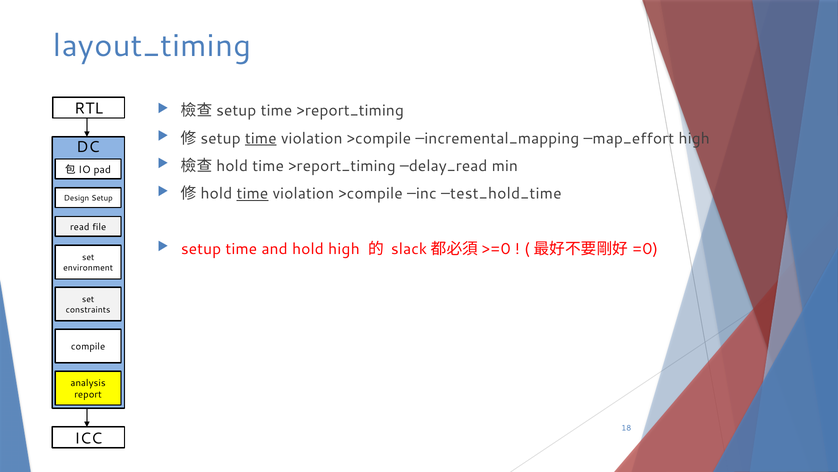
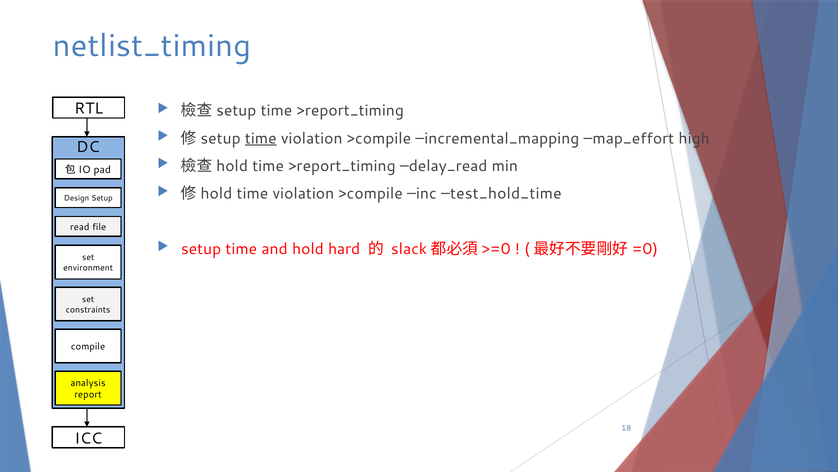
layout_timing: layout_timing -> netlist_timing
time at (252, 193) underline: present -> none
hold high: high -> hard
